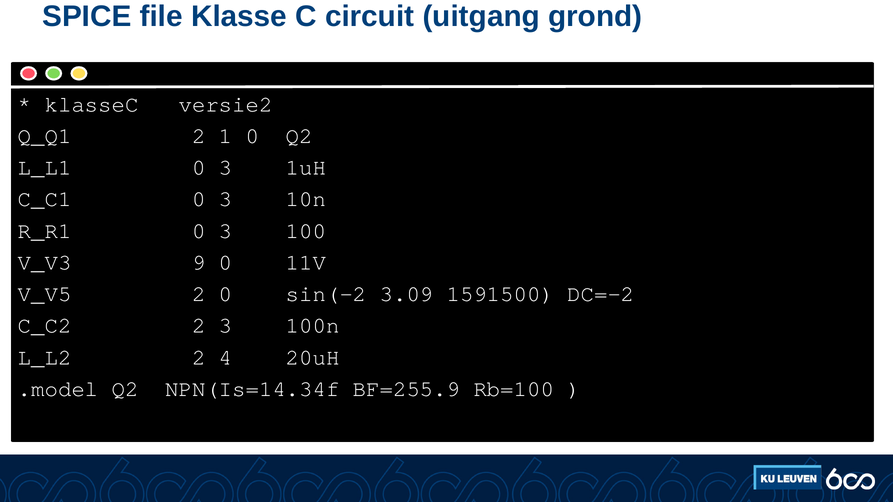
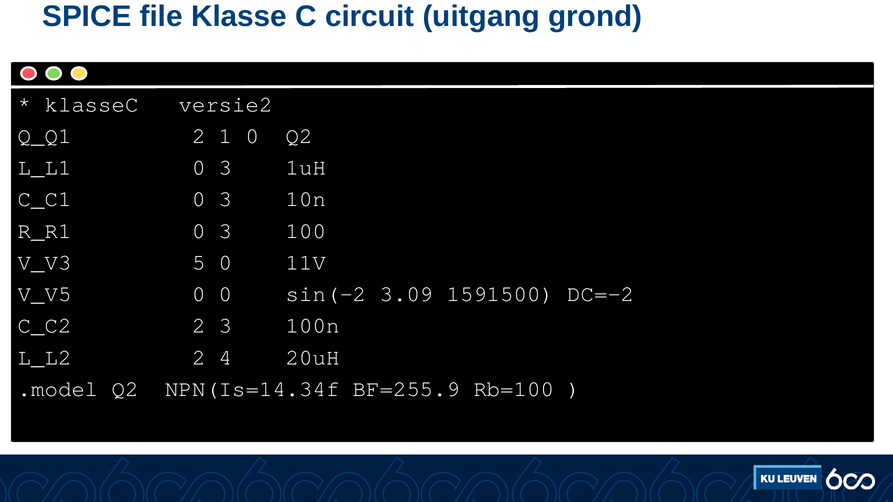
9: 9 -> 5
V_V5 2: 2 -> 0
